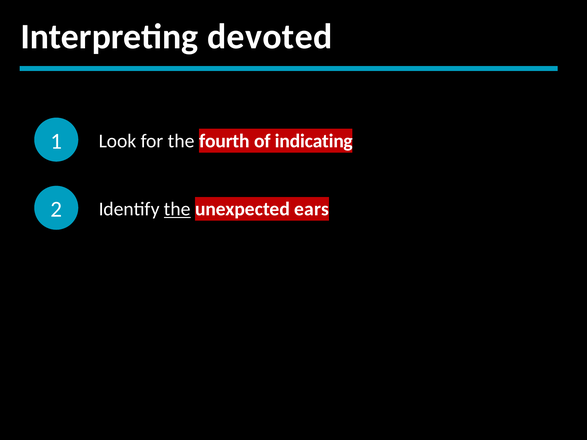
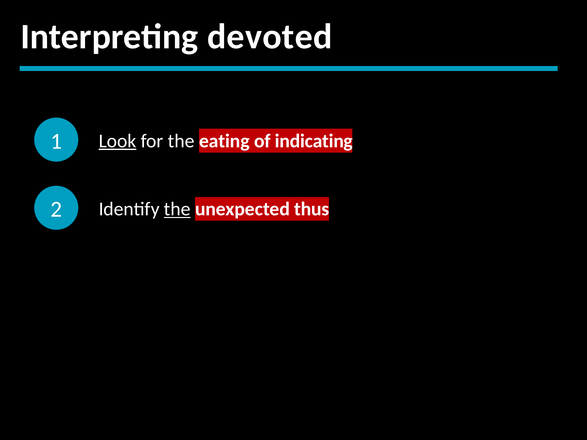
Look underline: none -> present
fourth: fourth -> eating
ears: ears -> thus
